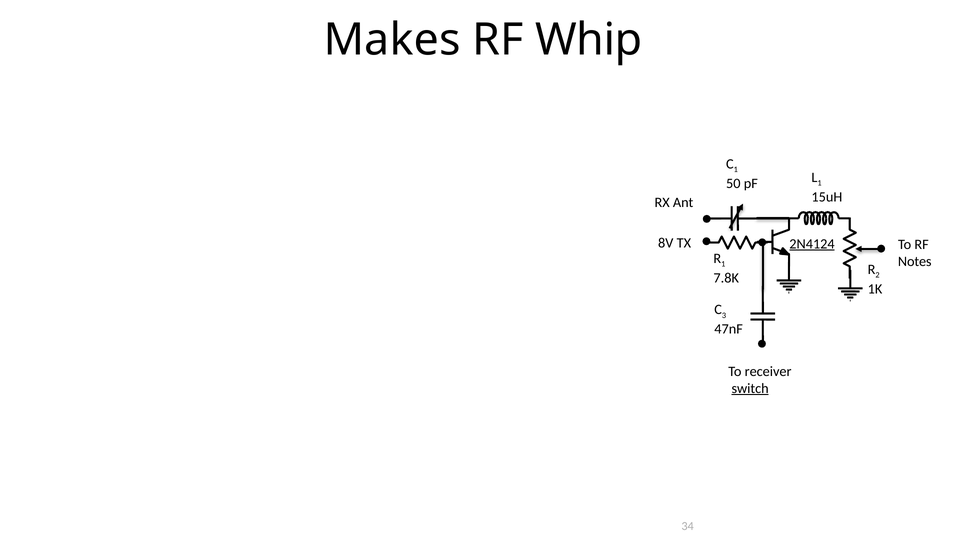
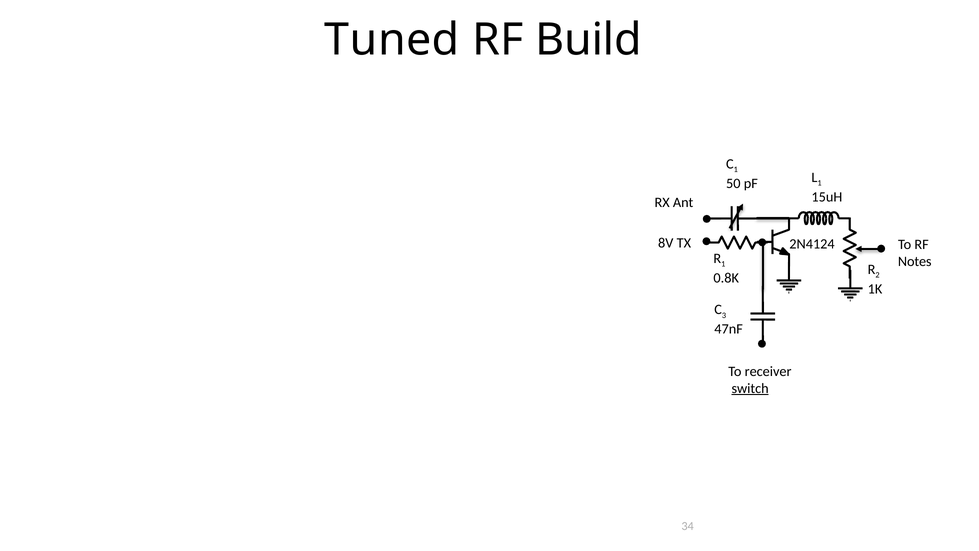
Makes: Makes -> Tuned
Whip: Whip -> Build
2N4124 underline: present -> none
7.8K: 7.8K -> 0.8K
